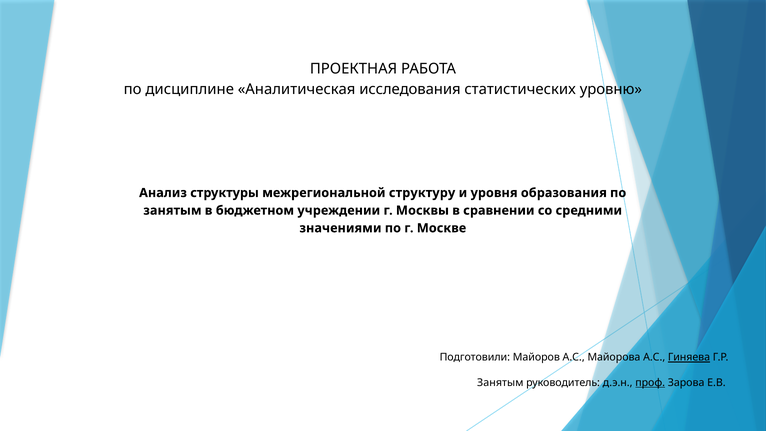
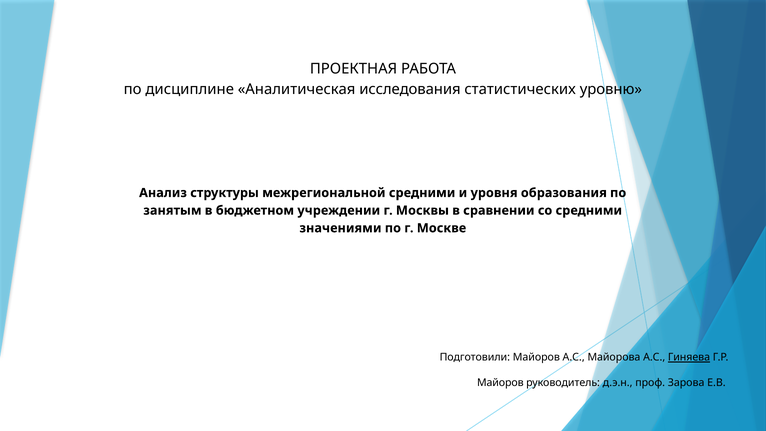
межрегиональной структуру: структуру -> средними
Занятым at (500, 383): Занятым -> Майоров
проф underline: present -> none
